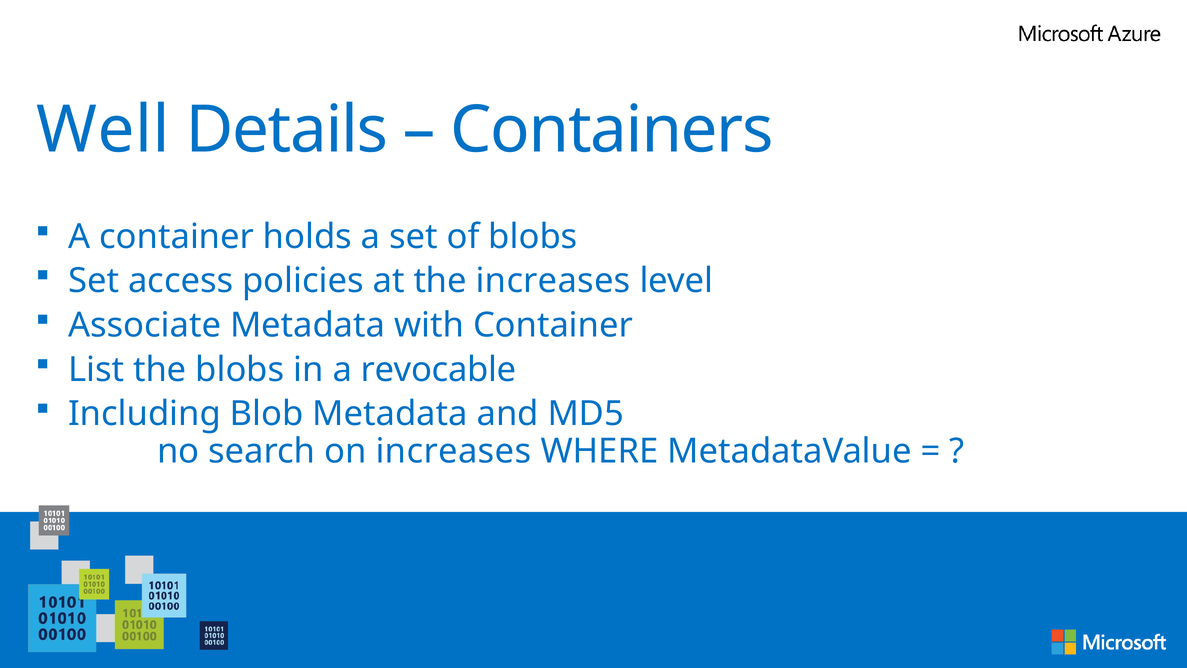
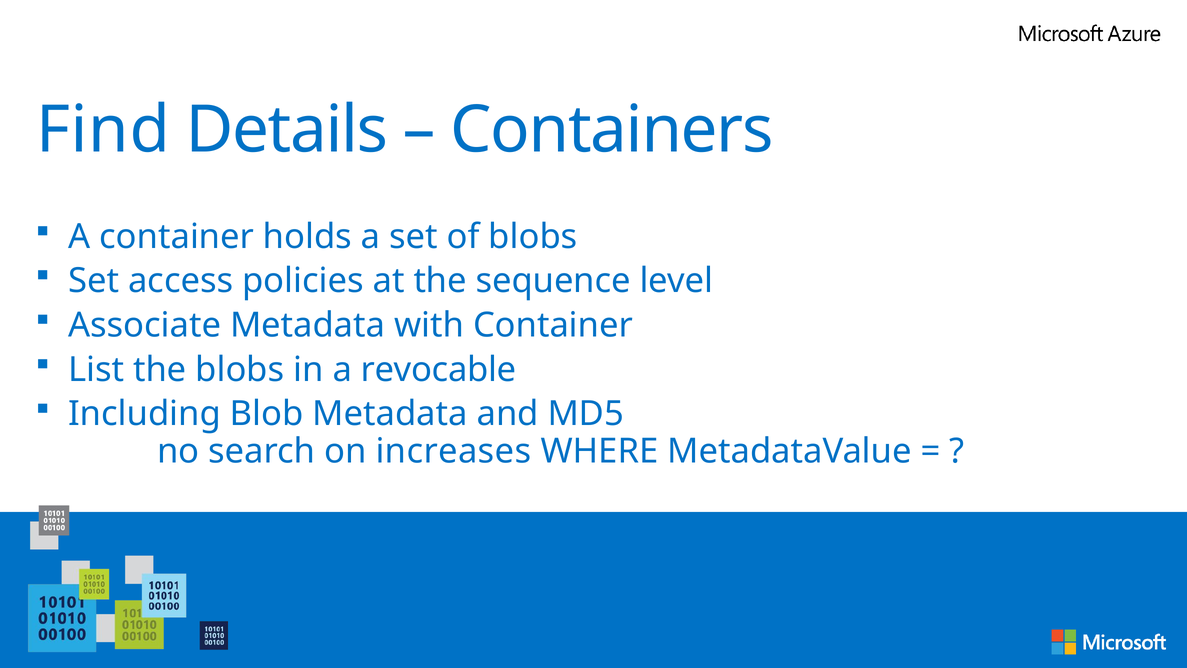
Well: Well -> Find
the increases: increases -> sequence
